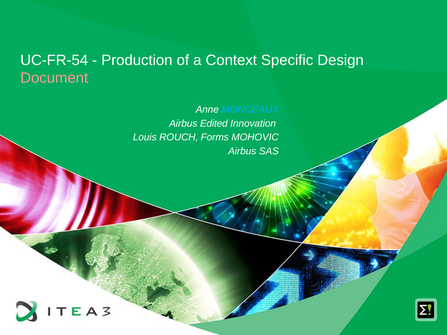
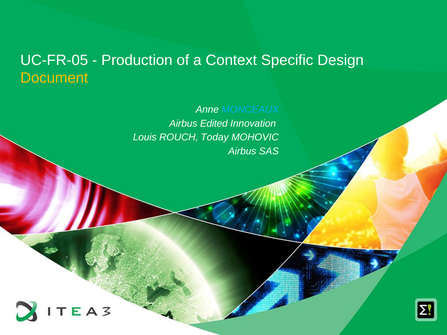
UC-FR-54: UC-FR-54 -> UC-FR-05
Document colour: pink -> yellow
Forms: Forms -> Today
